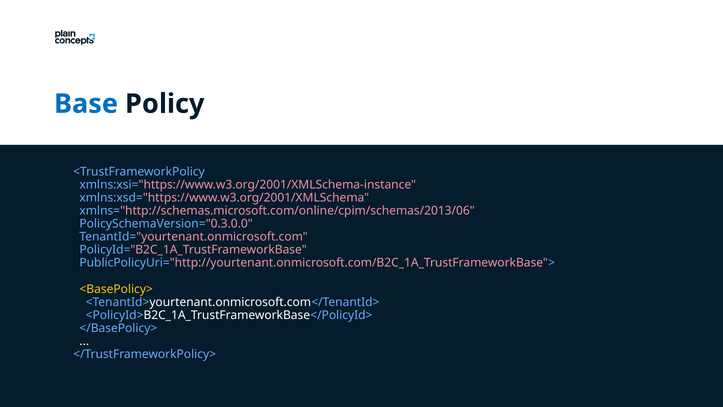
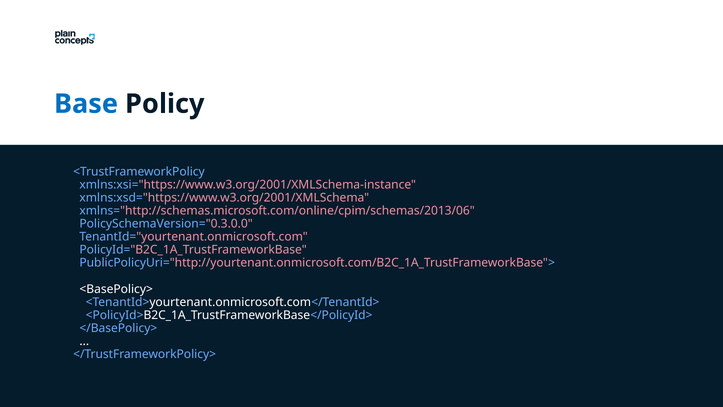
<BasePolicy> colour: yellow -> white
